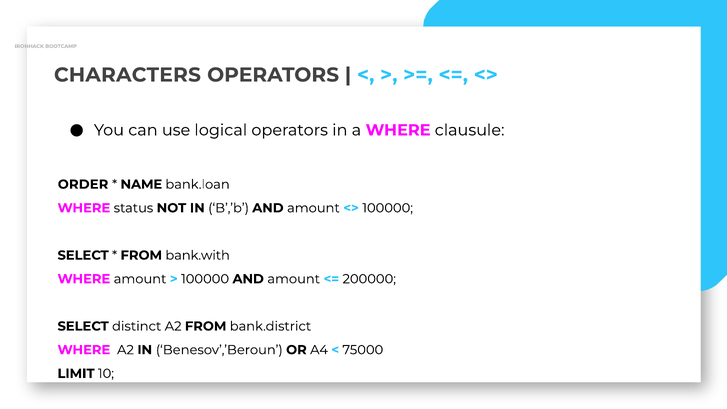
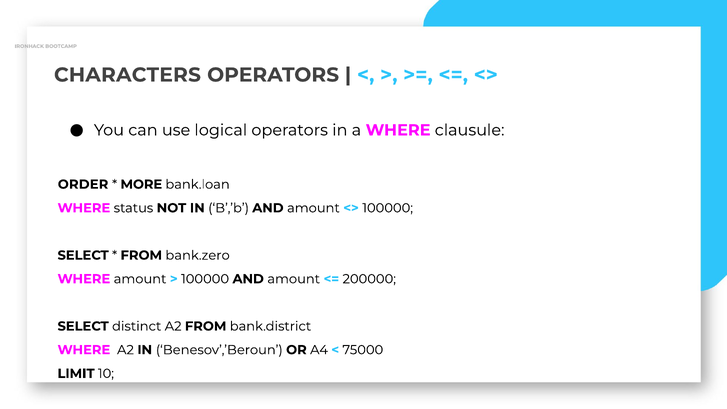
NAME: NAME -> MORE
bank.with: bank.with -> bank.zero
